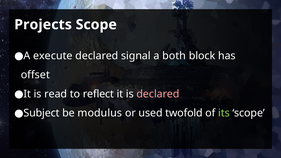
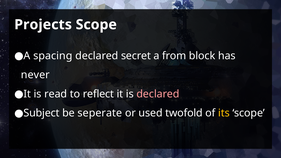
execute: execute -> spacing
signal: signal -> secret
both: both -> from
offset: offset -> never
modulus: modulus -> seperate
its colour: light green -> yellow
